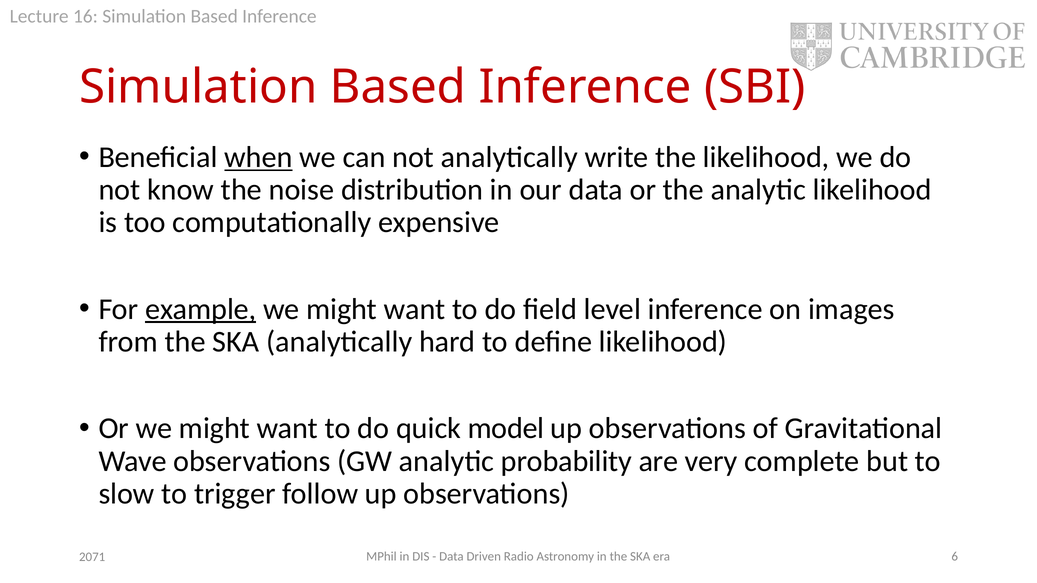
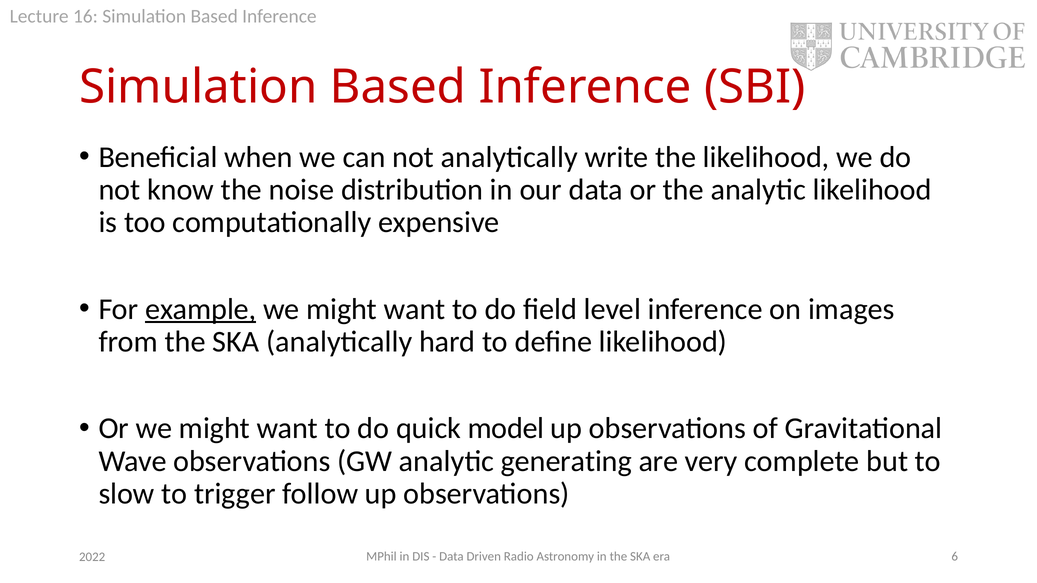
when underline: present -> none
probability: probability -> generating
2071: 2071 -> 2022
